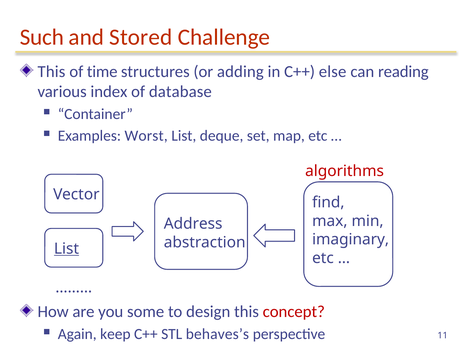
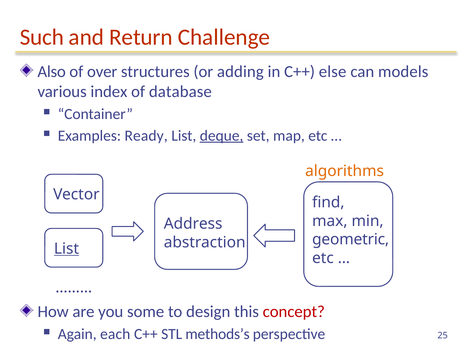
Stored: Stored -> Return
This at (51, 72): This -> Also
time: time -> over
reading: reading -> models
Worst: Worst -> Ready
deque underline: none -> present
algorithms colour: red -> orange
imaginary: imaginary -> geometric
keep: keep -> each
behaves’s: behaves’s -> methods’s
11: 11 -> 25
